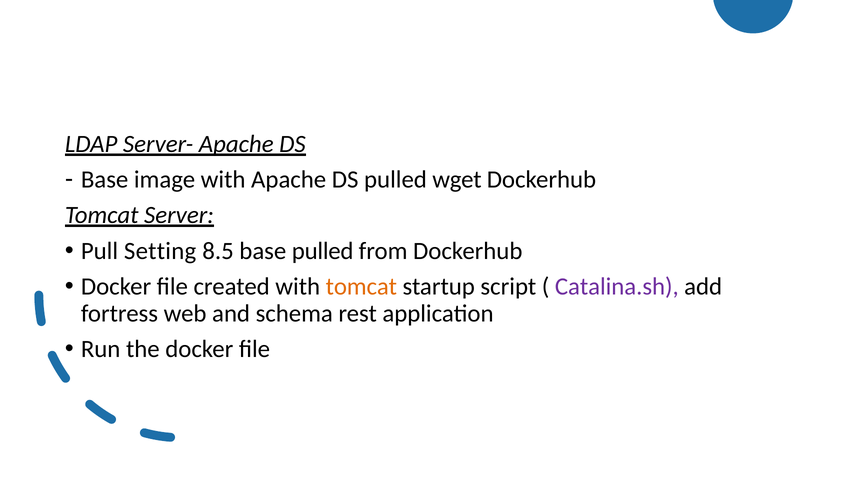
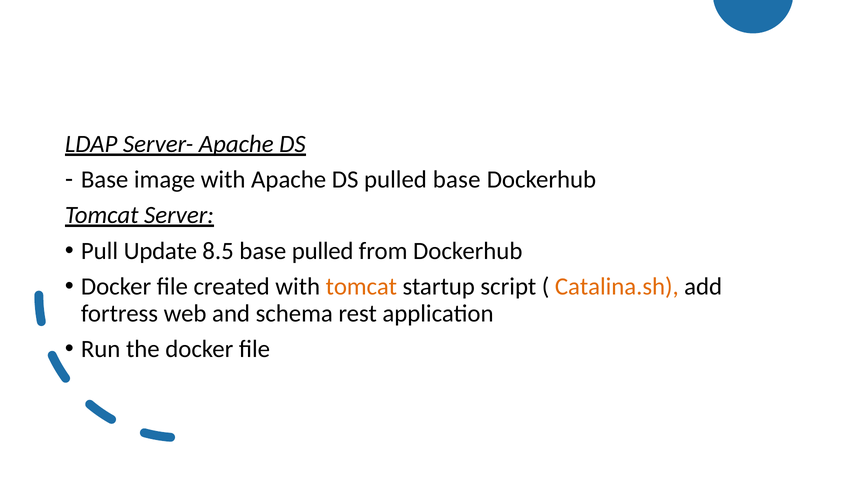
pulled wget: wget -> base
Setting: Setting -> Update
Catalina.sh colour: purple -> orange
